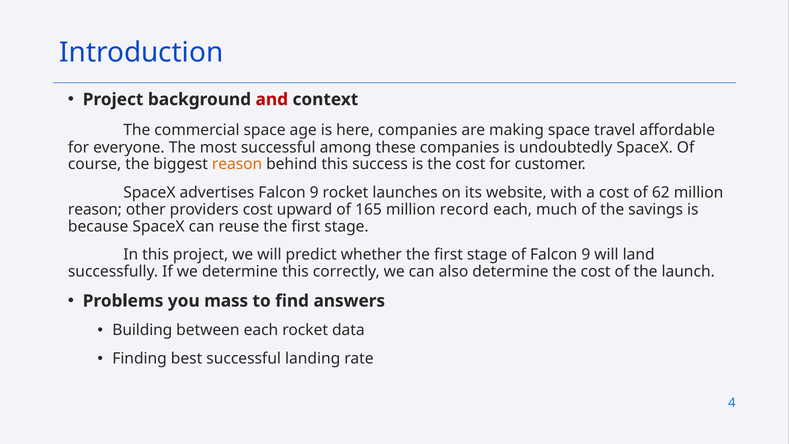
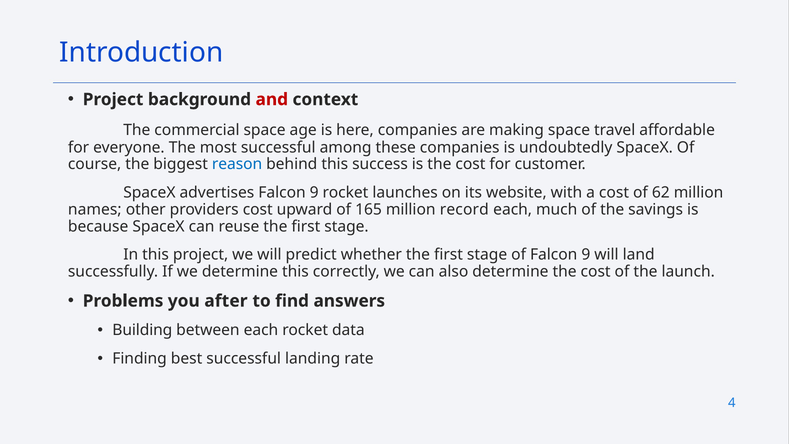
reason at (237, 164) colour: orange -> blue
reason at (95, 209): reason -> names
mass: mass -> after
